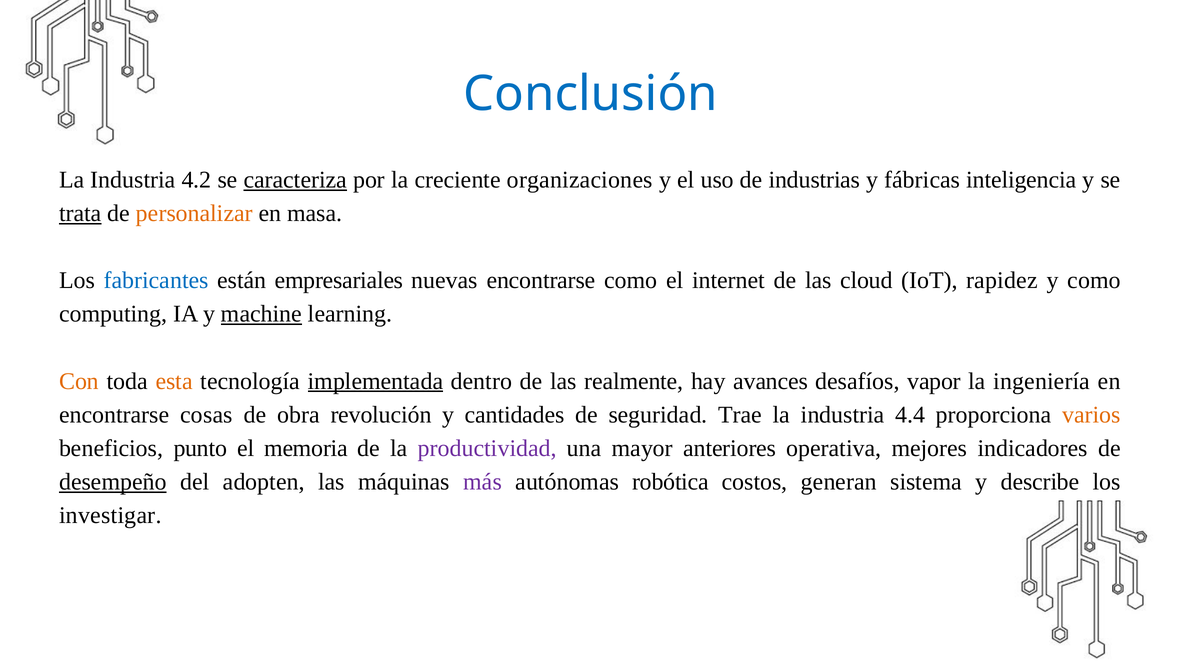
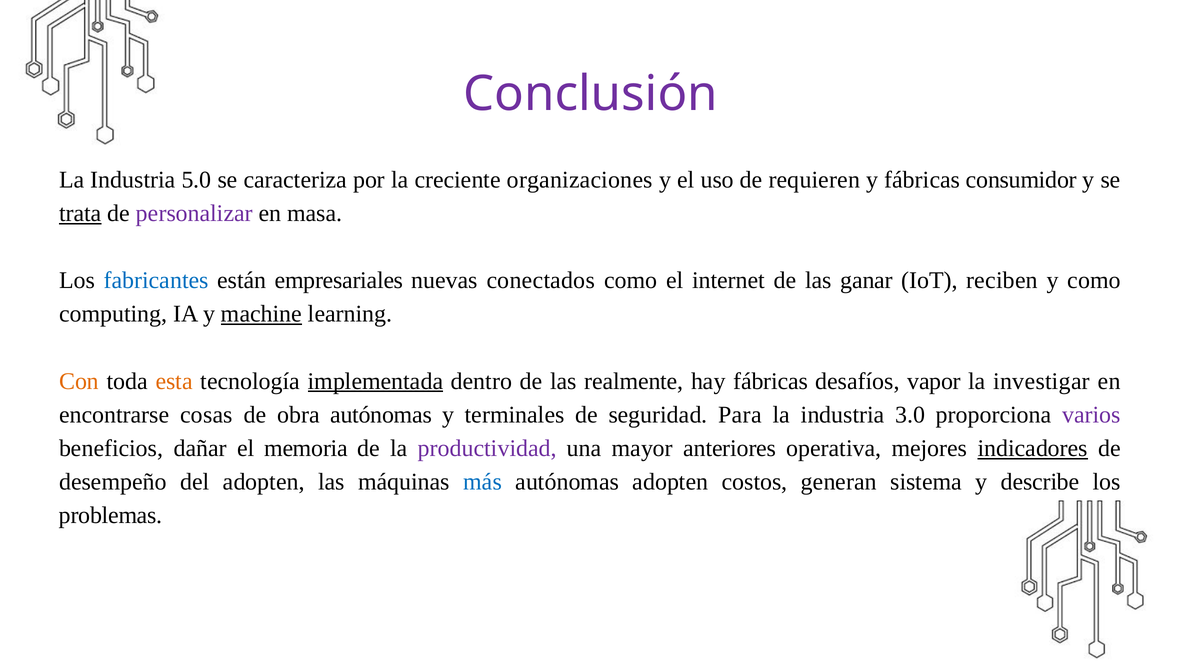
Conclusión colour: blue -> purple
4.2: 4.2 -> 5.0
caracteriza underline: present -> none
industrias: industrias -> requieren
inteligencia: inteligencia -> consumidor
personalizar colour: orange -> purple
nuevas encontrarse: encontrarse -> conectados
cloud: cloud -> ganar
rapidez: rapidez -> reciben
hay avances: avances -> fábricas
ingeniería: ingeniería -> investigar
obra revolución: revolución -> autónomas
cantidades: cantidades -> terminales
Trae: Trae -> Para
4.4: 4.4 -> 3.0
varios colour: orange -> purple
punto: punto -> dañar
indicadores underline: none -> present
desempeño underline: present -> none
más colour: purple -> blue
autónomas robótica: robótica -> adopten
investigar: investigar -> problemas
